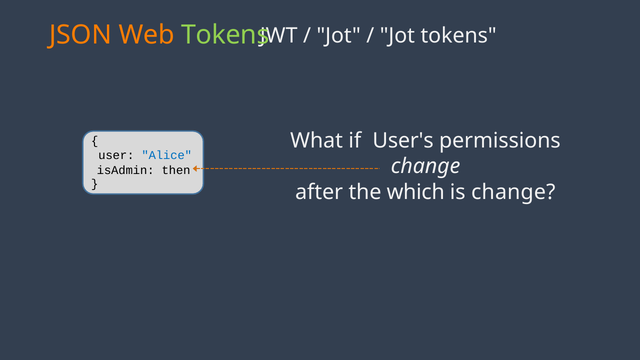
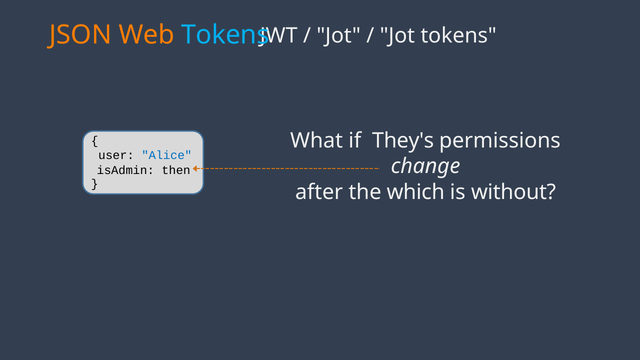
Tokens at (225, 35) colour: light green -> light blue
User's: User's -> They's
is change: change -> without
